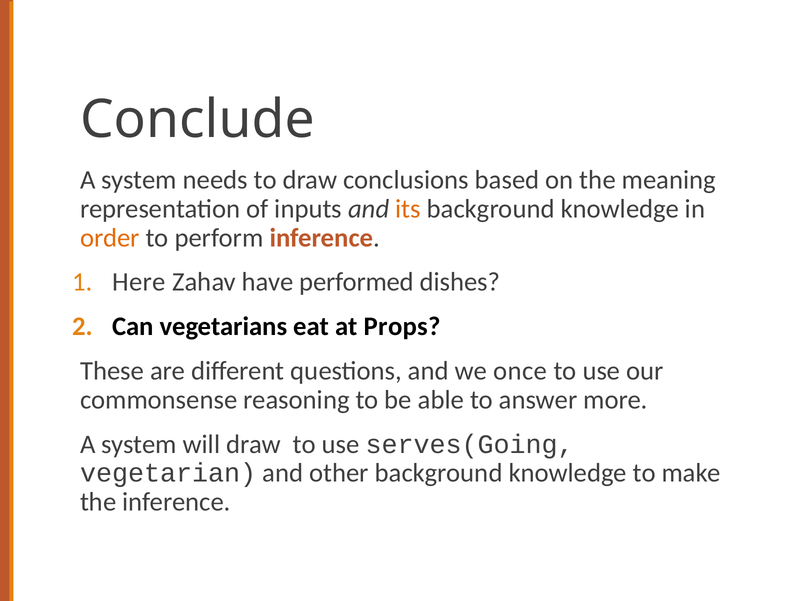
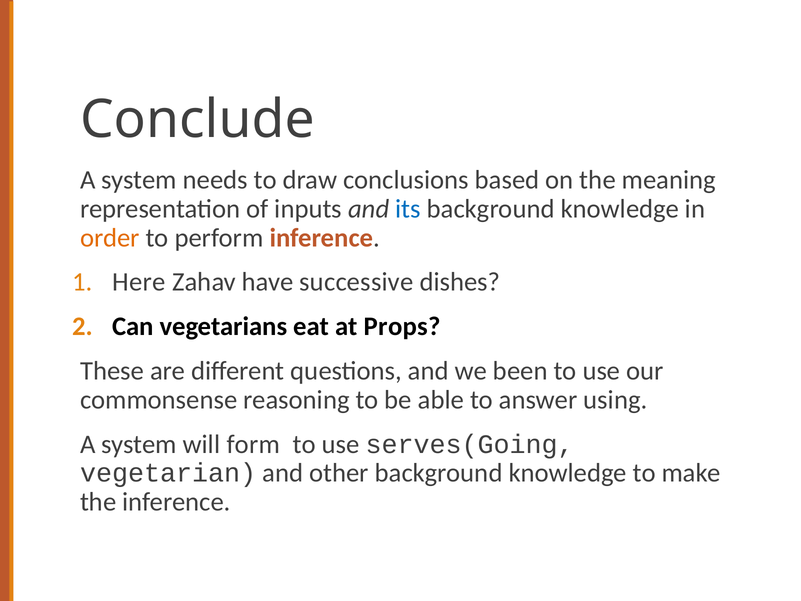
its colour: orange -> blue
performed: performed -> successive
once: once -> been
more: more -> using
will draw: draw -> form
